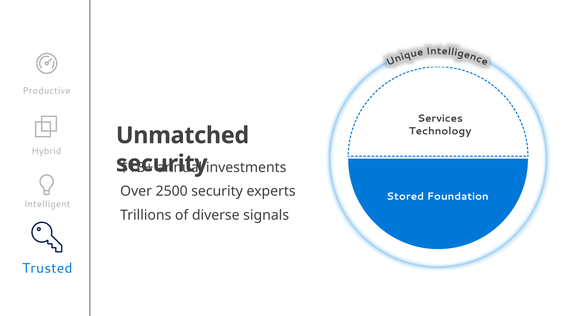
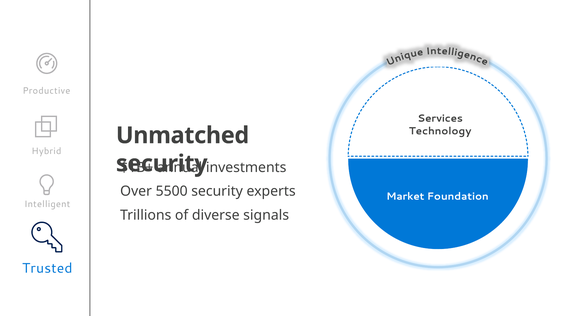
2500: 2500 -> 5500
Stored: Stored -> Market
